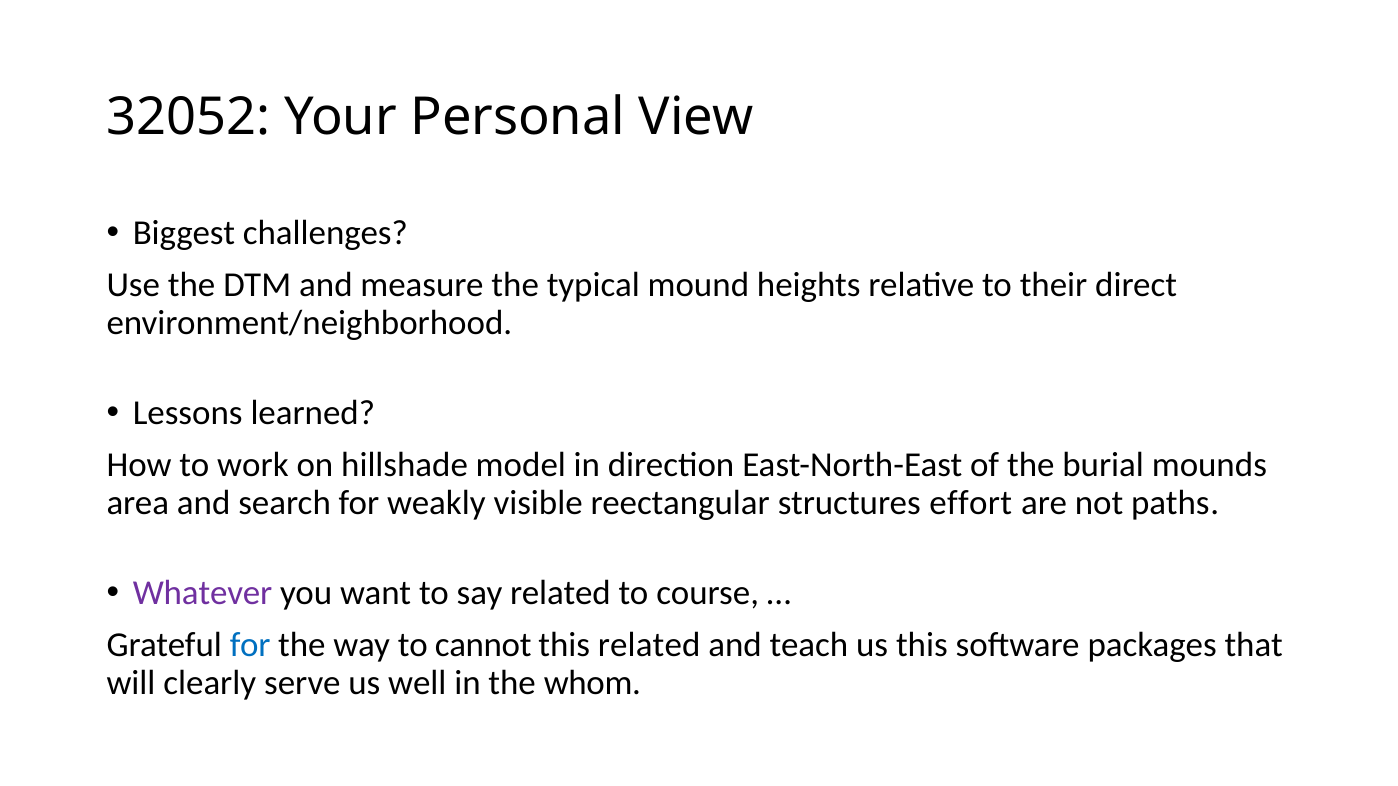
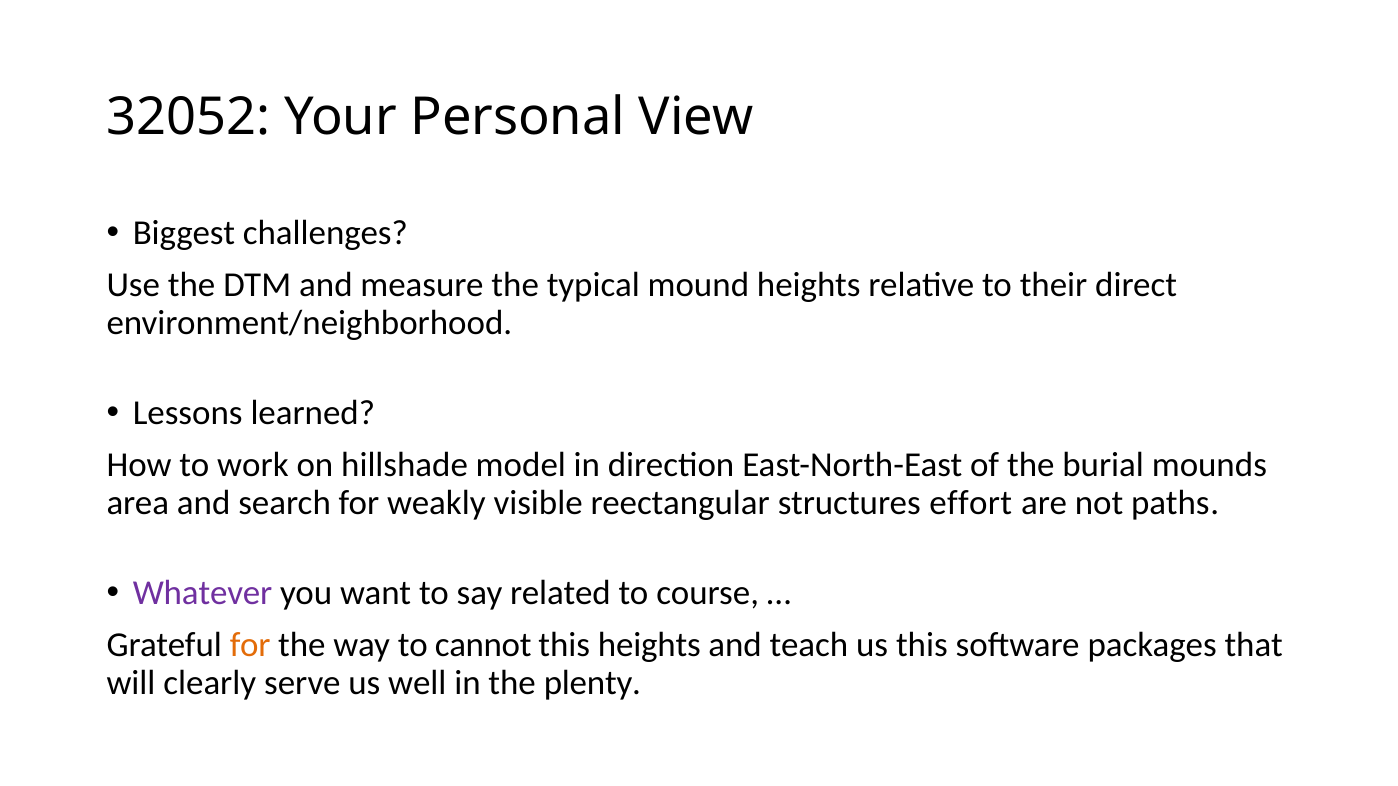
for at (250, 646) colour: blue -> orange
this related: related -> heights
whom: whom -> plenty
